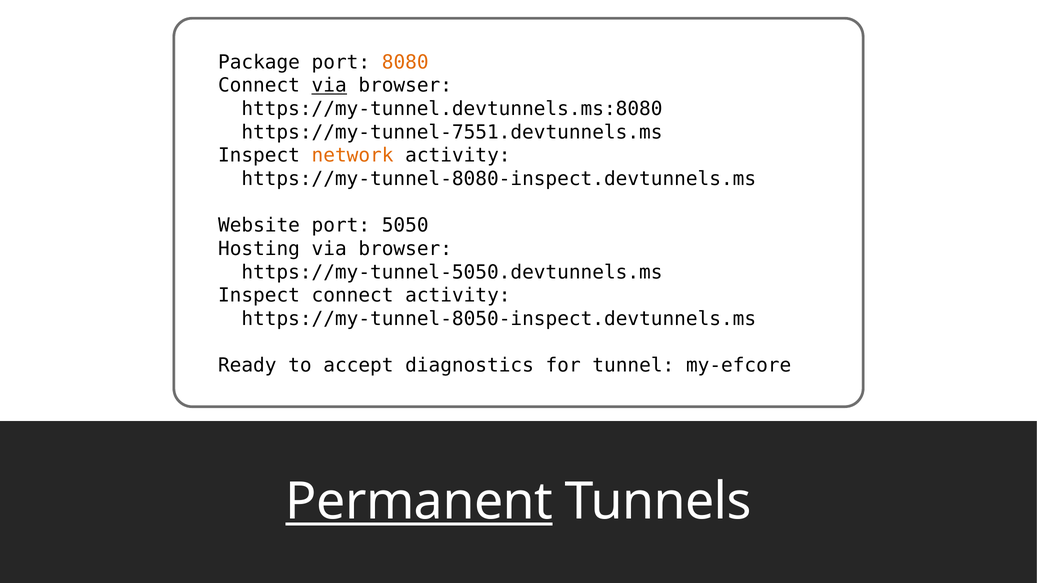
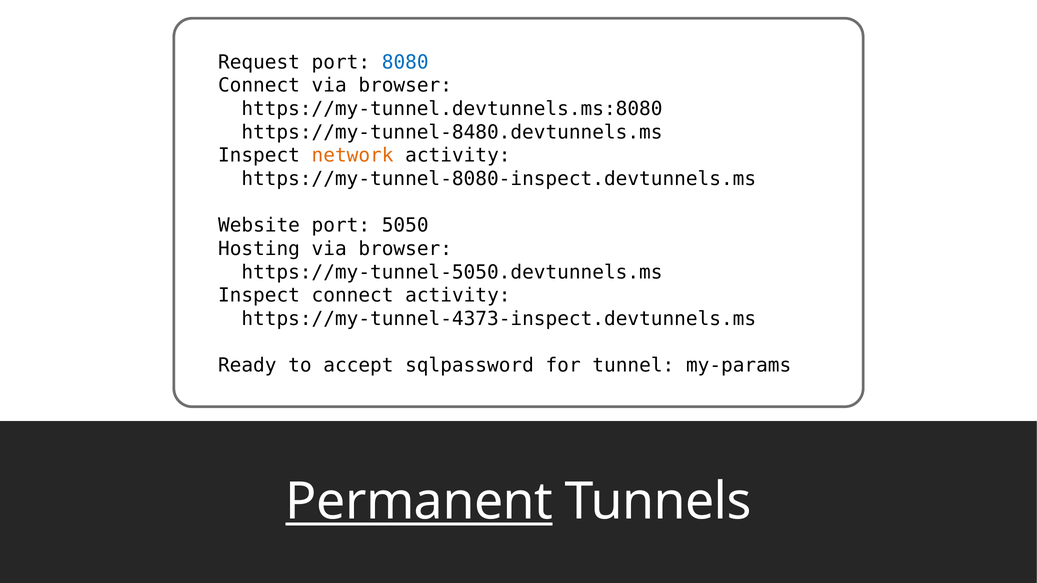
Package: Package -> Request
8080 colour: orange -> blue
via at (329, 86) underline: present -> none
https://my-tunnel-7551.devtunnels.ms: https://my-tunnel-7551.devtunnels.ms -> https://my-tunnel-8480.devtunnels.ms
https://my-tunnel-8050-inspect.devtunnels.ms: https://my-tunnel-8050-inspect.devtunnels.ms -> https://my-tunnel-4373-inspect.devtunnels.ms
diagnostics: diagnostics -> sqlpassword
my-efcore: my-efcore -> my-params
